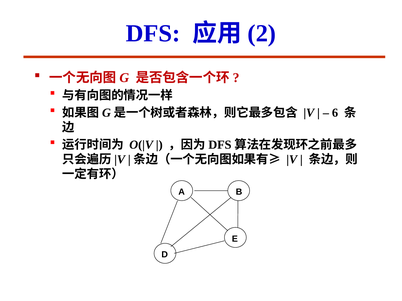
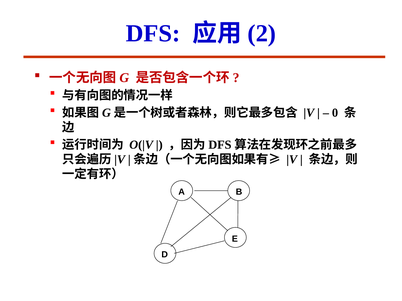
6: 6 -> 0
